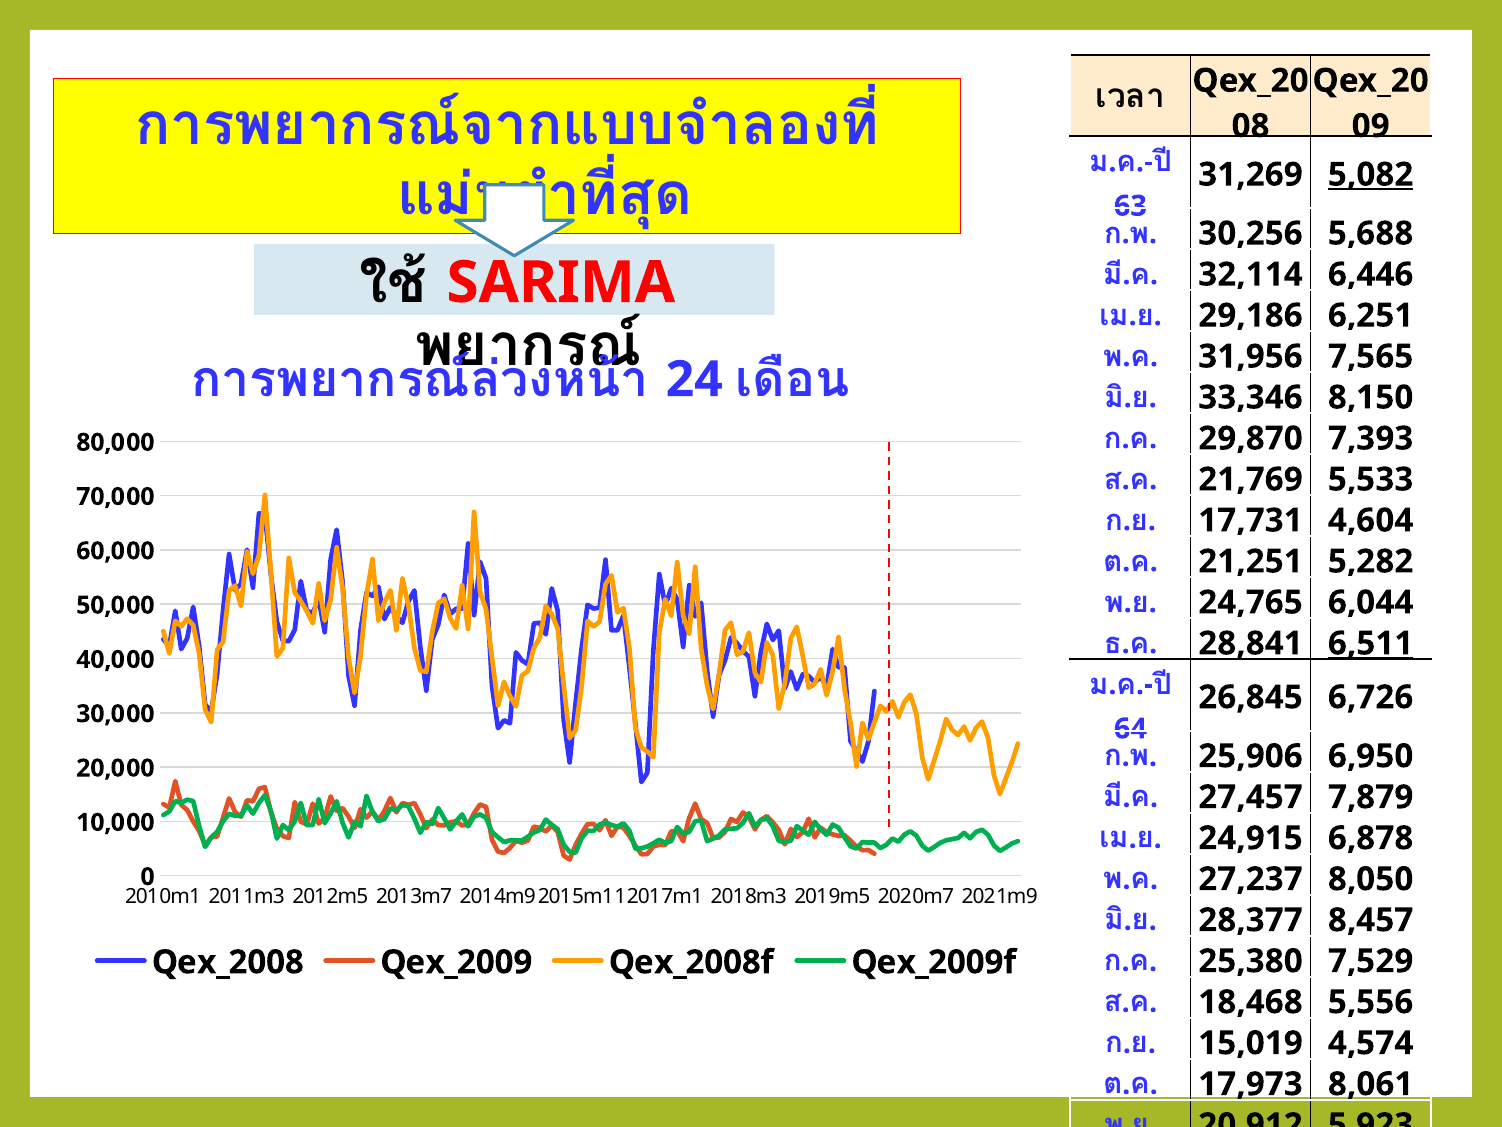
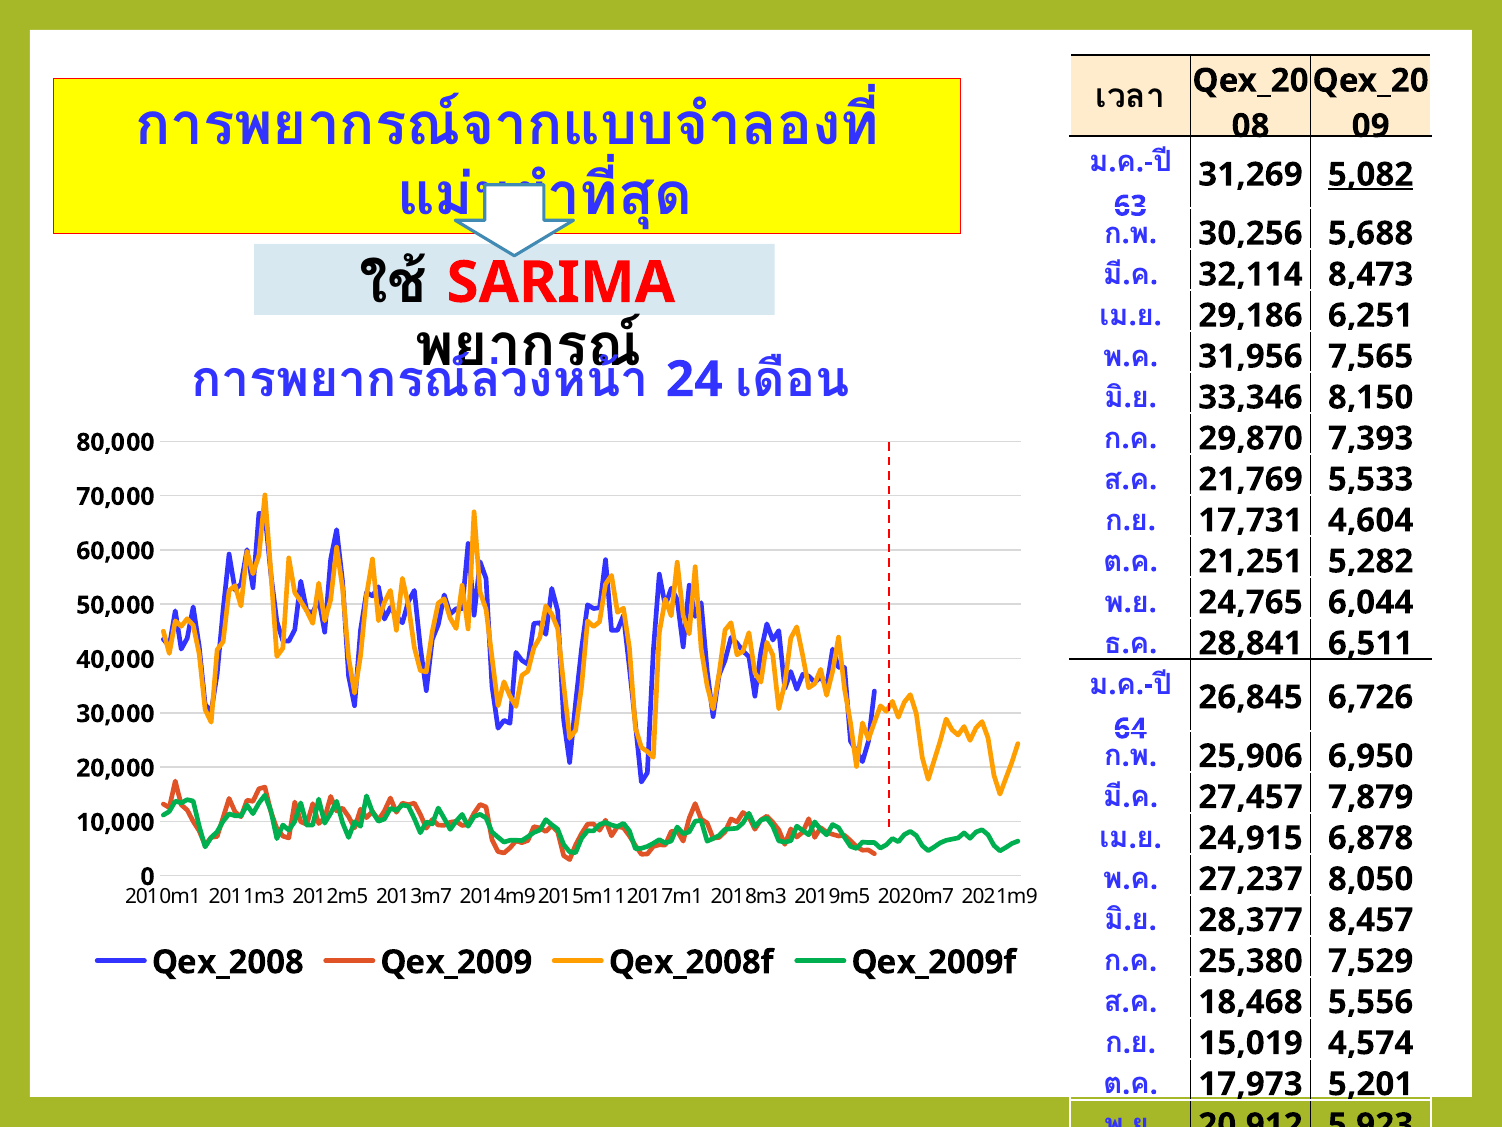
6,446: 6,446 -> 8,473
6,511 underline: present -> none
8,061: 8,061 -> 5,201
